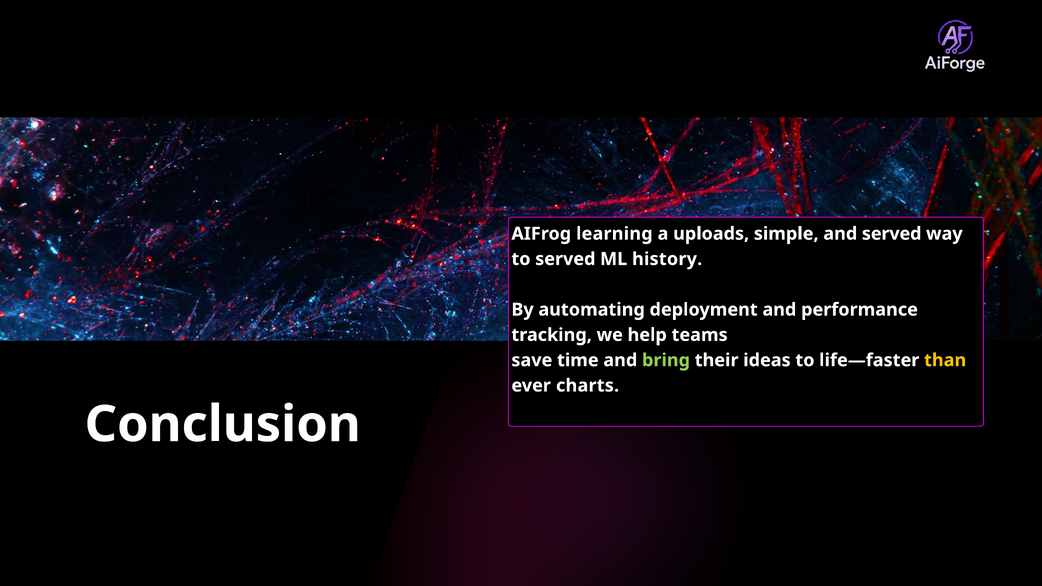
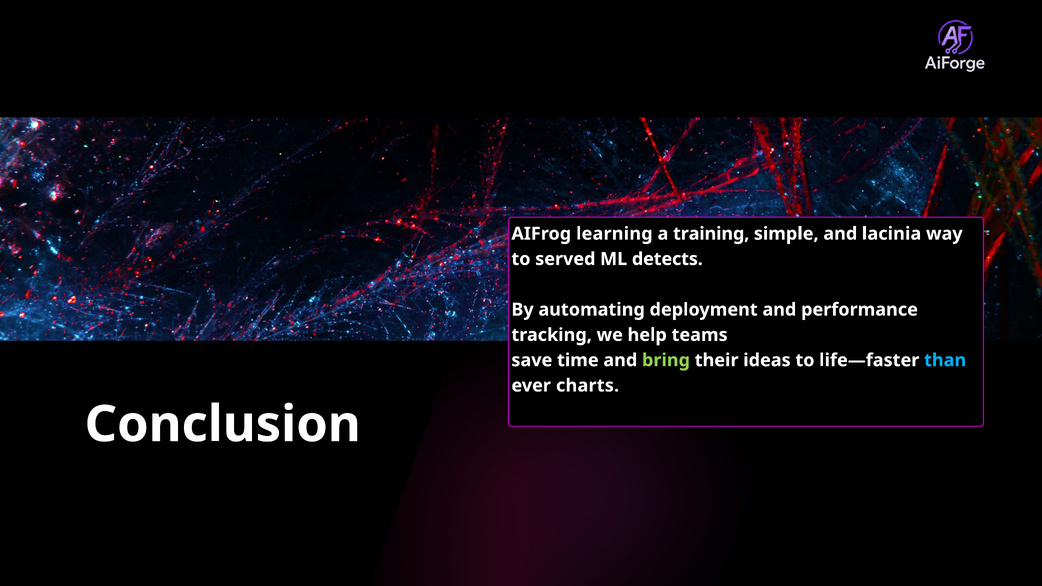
uploads: uploads -> training
and served: served -> lacinia
history: history -> detects
than colour: yellow -> light blue
